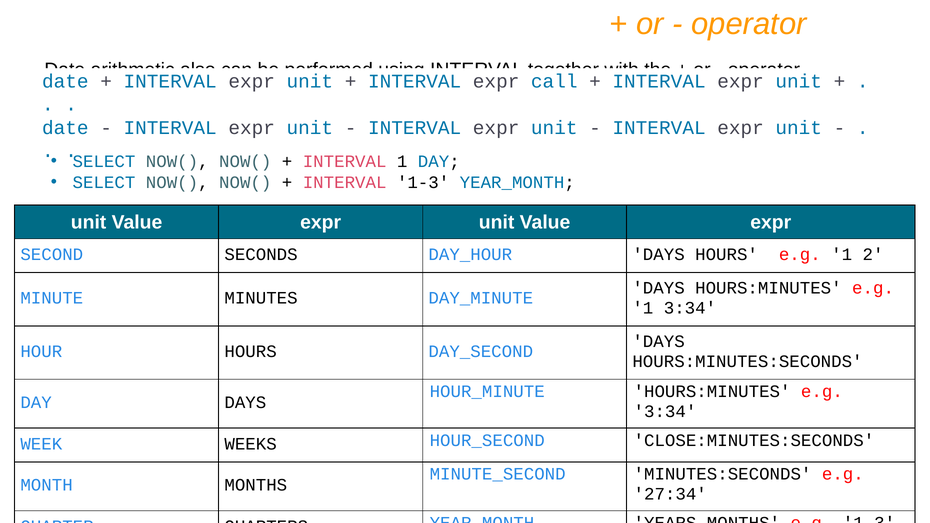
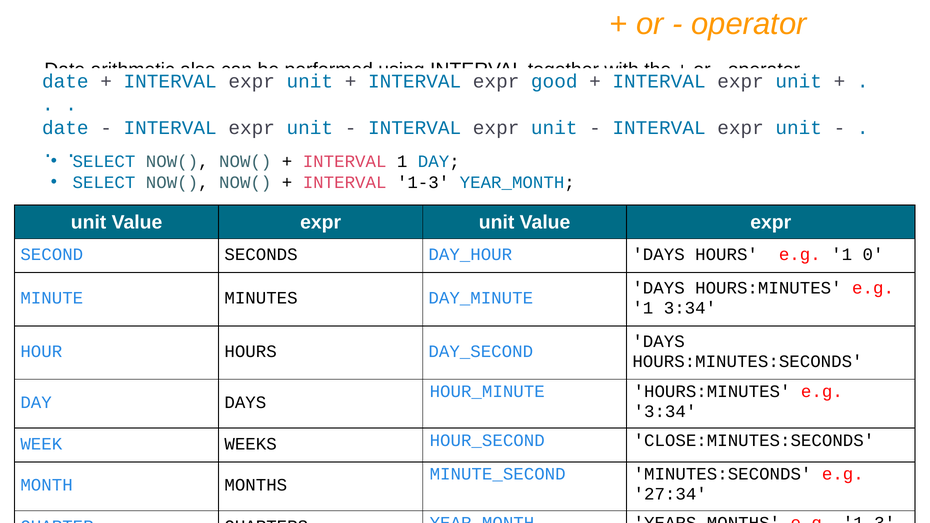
call: call -> good
2: 2 -> 0
